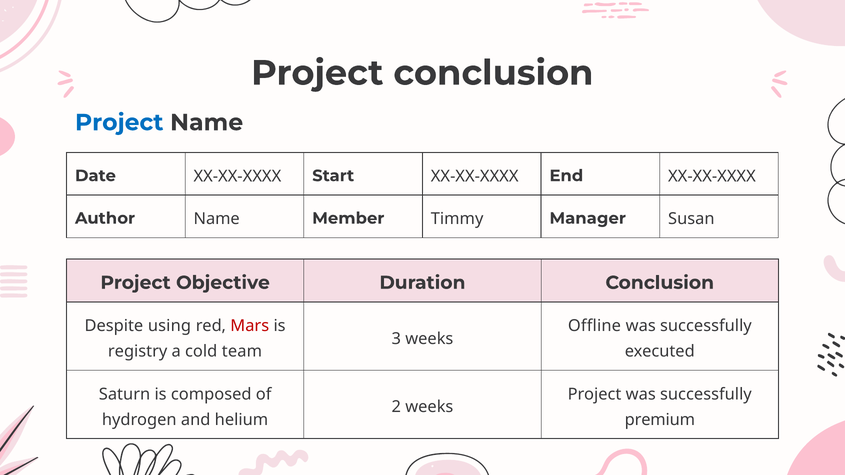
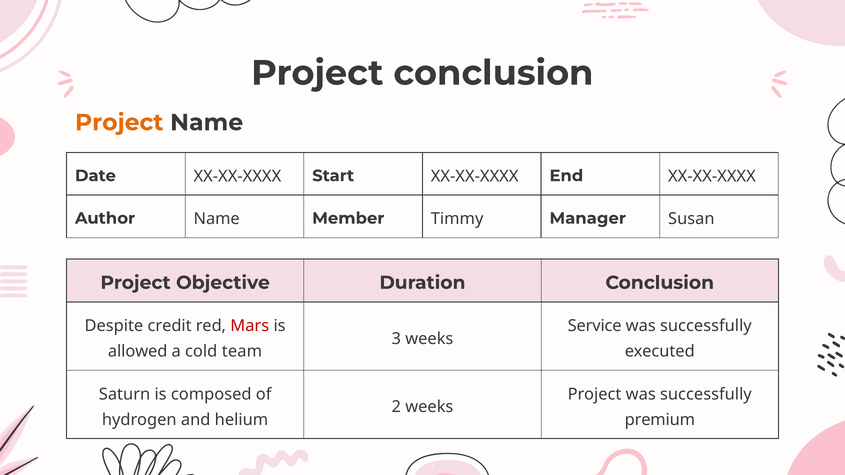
Project at (119, 123) colour: blue -> orange
using: using -> credit
Offline: Offline -> Service
registry: registry -> allowed
